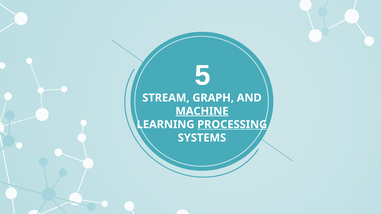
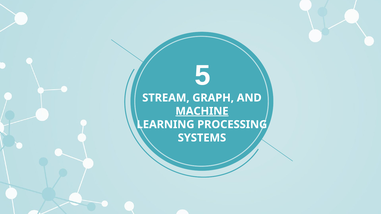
PROCESSING underline: present -> none
